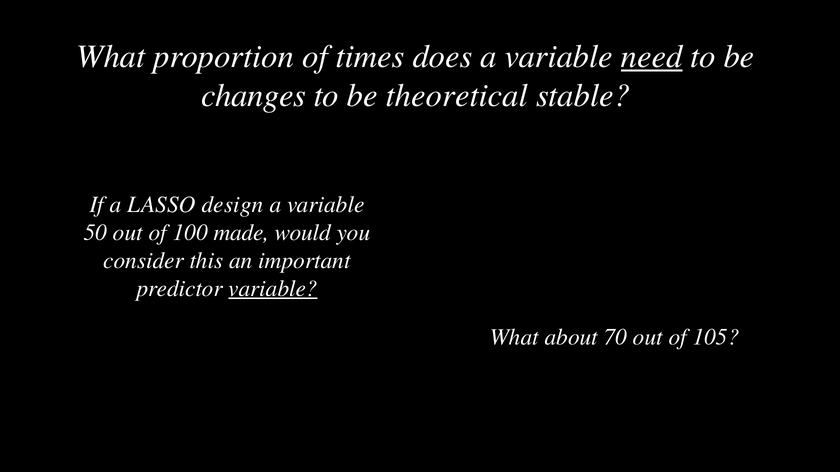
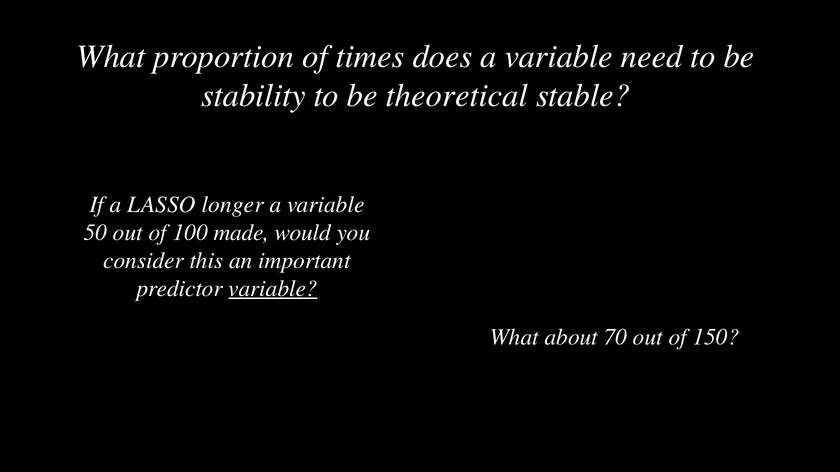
need underline: present -> none
changes: changes -> stability
design: design -> longer
105: 105 -> 150
